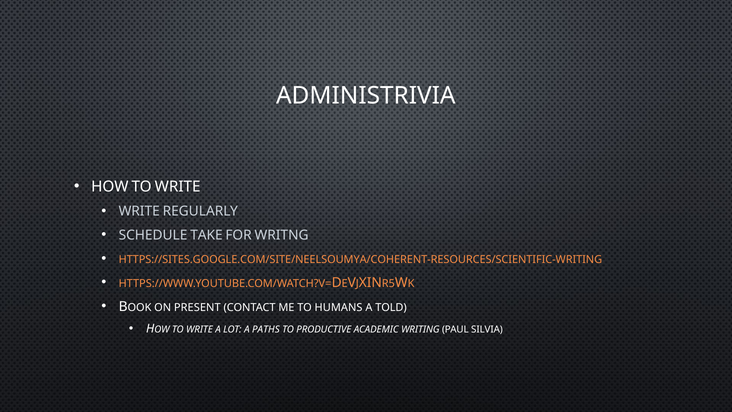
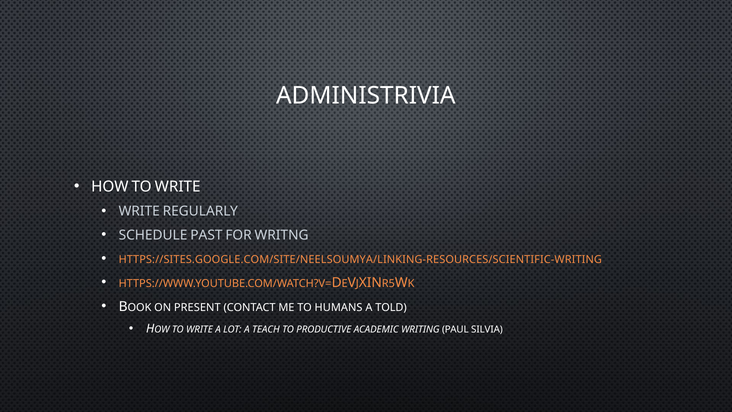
TAKE: TAKE -> PAST
HTTPS://SITES.GOOGLE.COM/SITE/NEELSOUMYA/COHERENT-RESOURCES/SCIENTIFIC-WRITING: HTTPS://SITES.GOOGLE.COM/SITE/NEELSOUMYA/COHERENT-RESOURCES/SCIENTIFIC-WRITING -> HTTPS://SITES.GOOGLE.COM/SITE/NEELSOUMYA/LINKING-RESOURCES/SCIENTIFIC-WRITING
PATHS: PATHS -> TEACH
